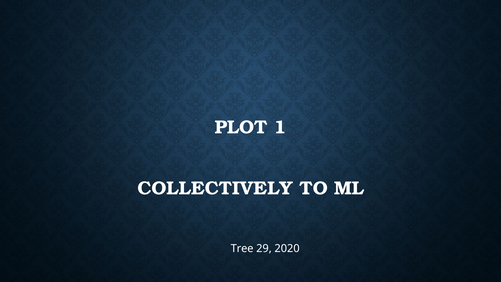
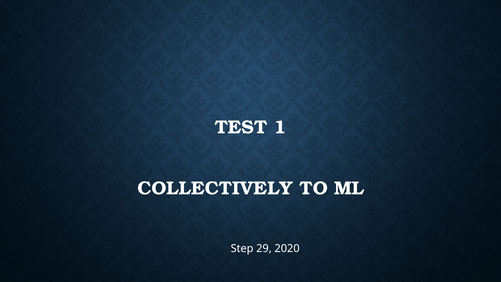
PLOT: PLOT -> TEST
Tree: Tree -> Step
